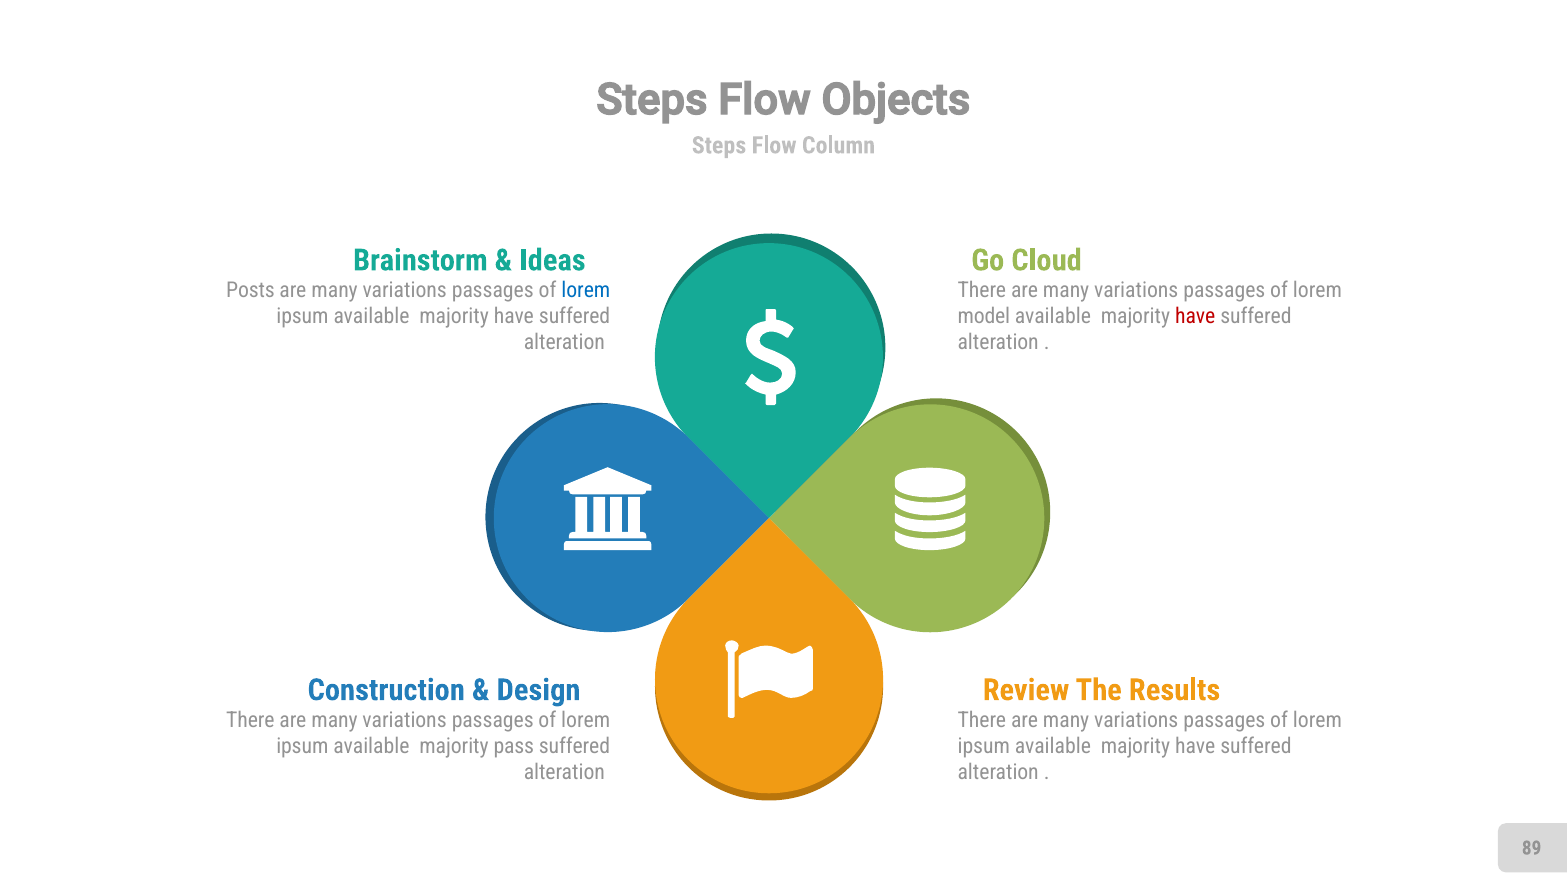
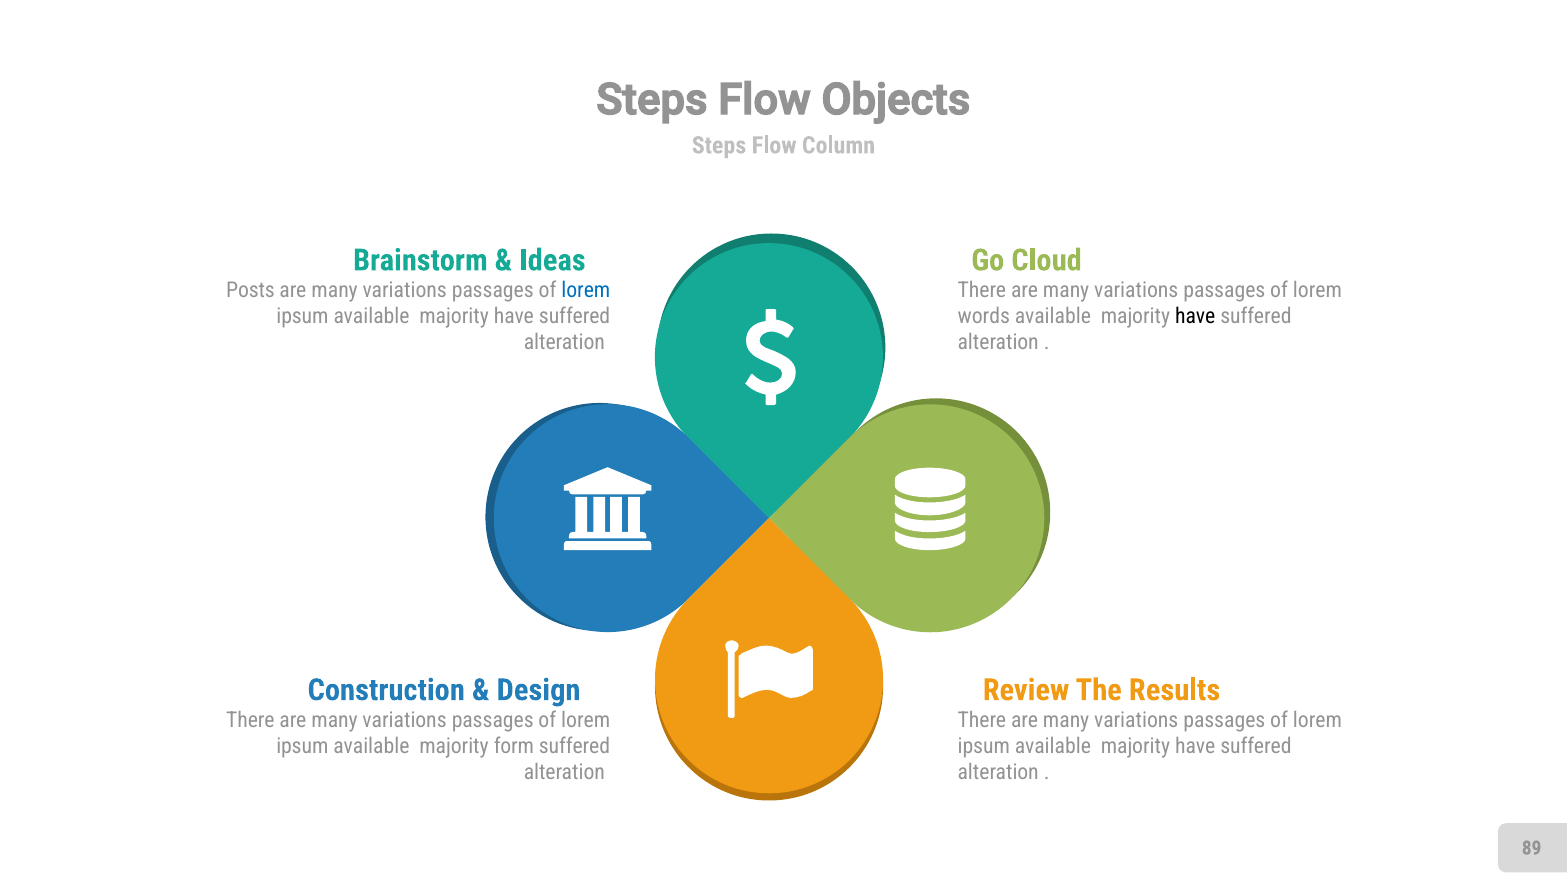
model: model -> words
have at (1195, 317) colour: red -> black
pass: pass -> form
